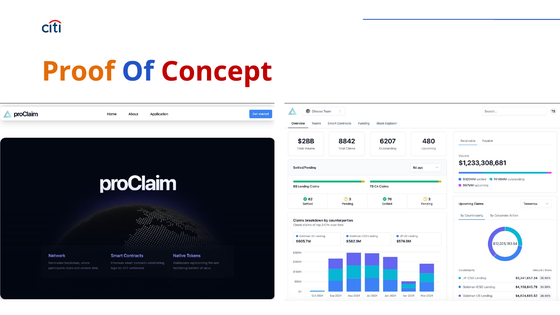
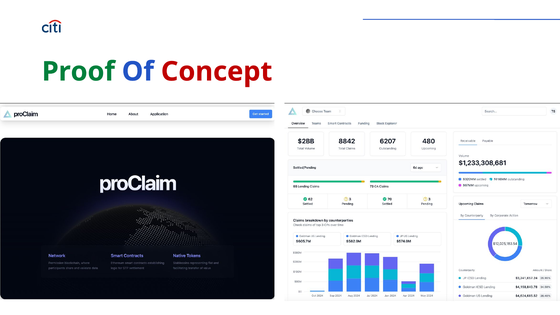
Proof colour: orange -> green
